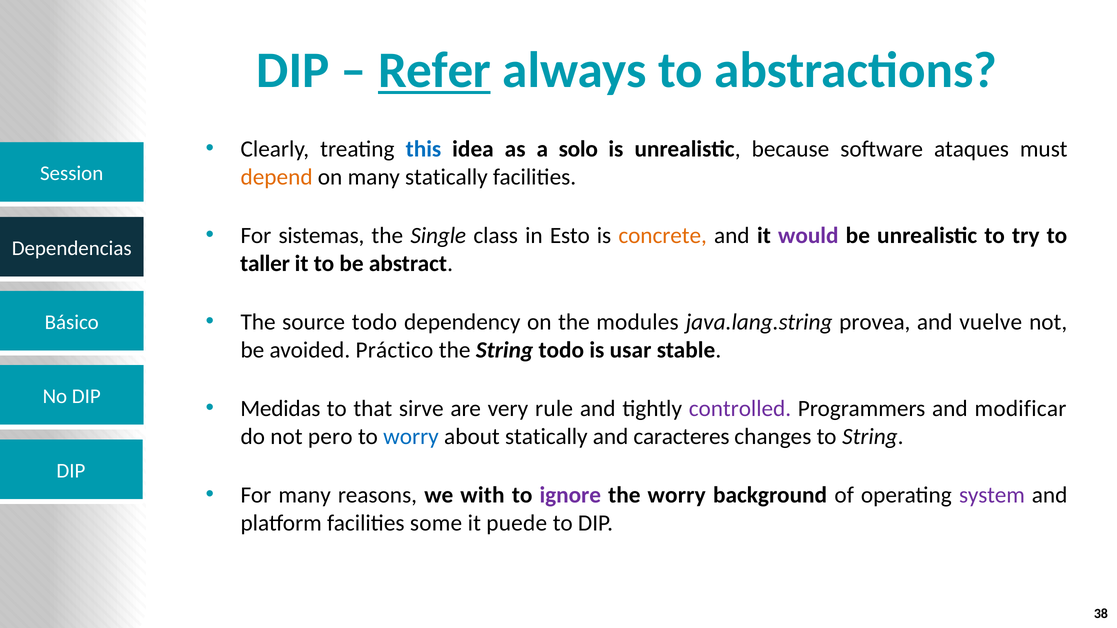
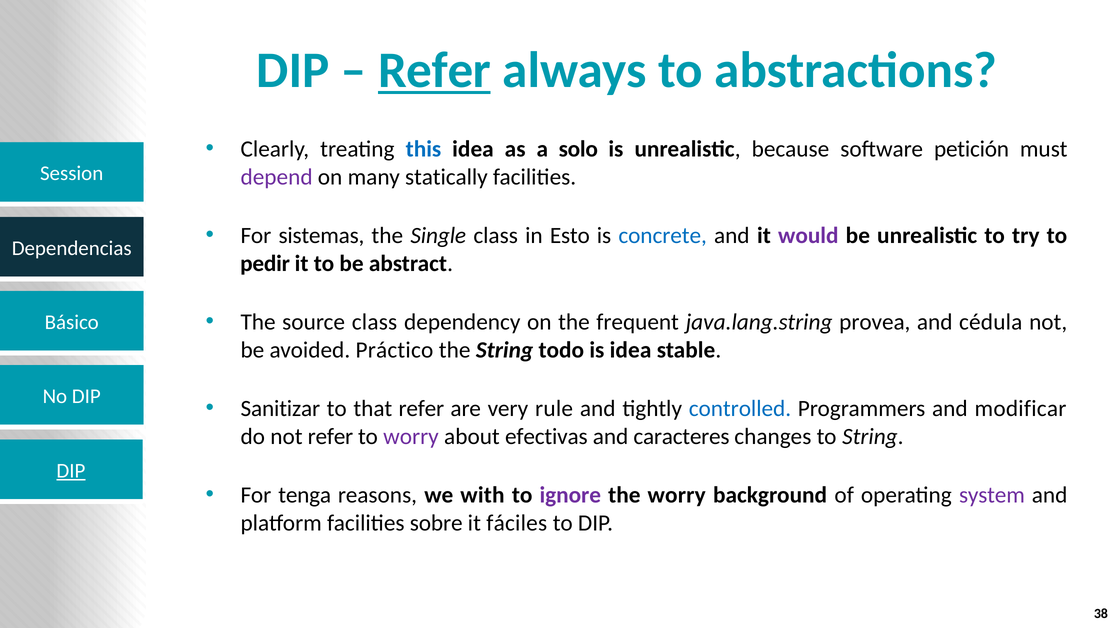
ataques: ataques -> petición
depend colour: orange -> purple
concrete colour: orange -> blue
taller: taller -> pedir
source todo: todo -> class
modules: modules -> frequent
vuelve: vuelve -> cédula
is usar: usar -> idea
Medidas: Medidas -> Sanitizar
that sirve: sirve -> refer
controlled colour: purple -> blue
not pero: pero -> refer
worry at (411, 437) colour: blue -> purple
about statically: statically -> efectivas
DIP at (71, 471) underline: none -> present
For many: many -> tenga
some: some -> sobre
puede: puede -> fáciles
